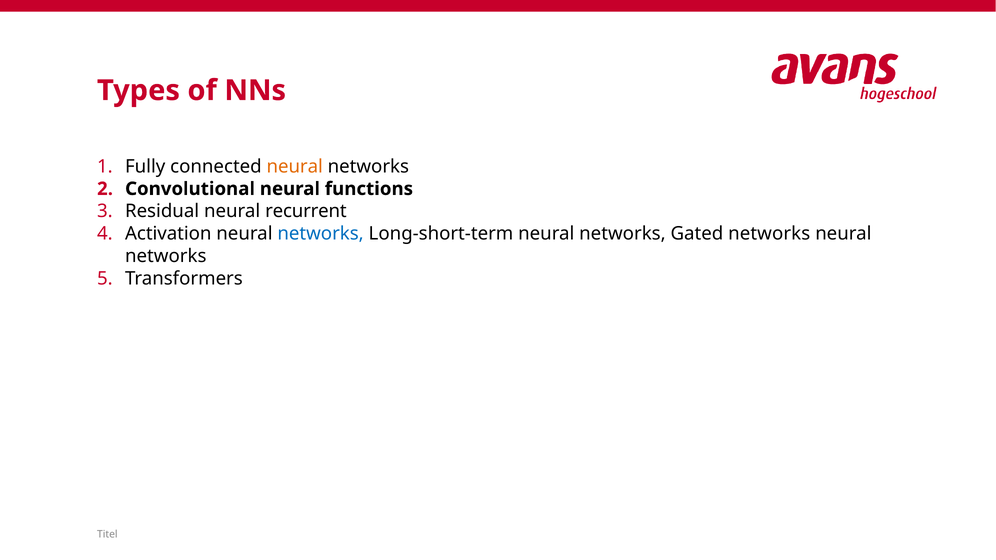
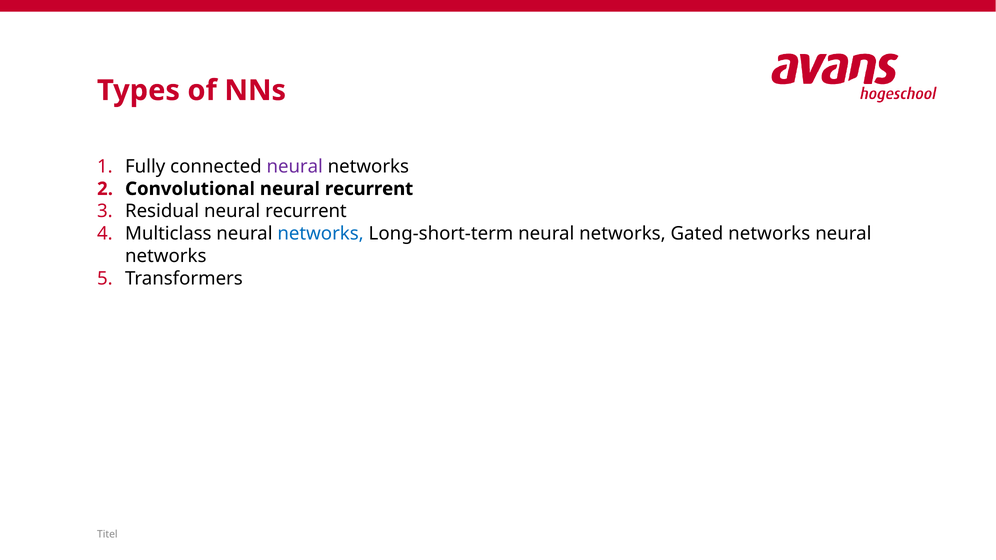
neural at (295, 166) colour: orange -> purple
Convolutional neural functions: functions -> recurrent
Activation: Activation -> Multiclass
